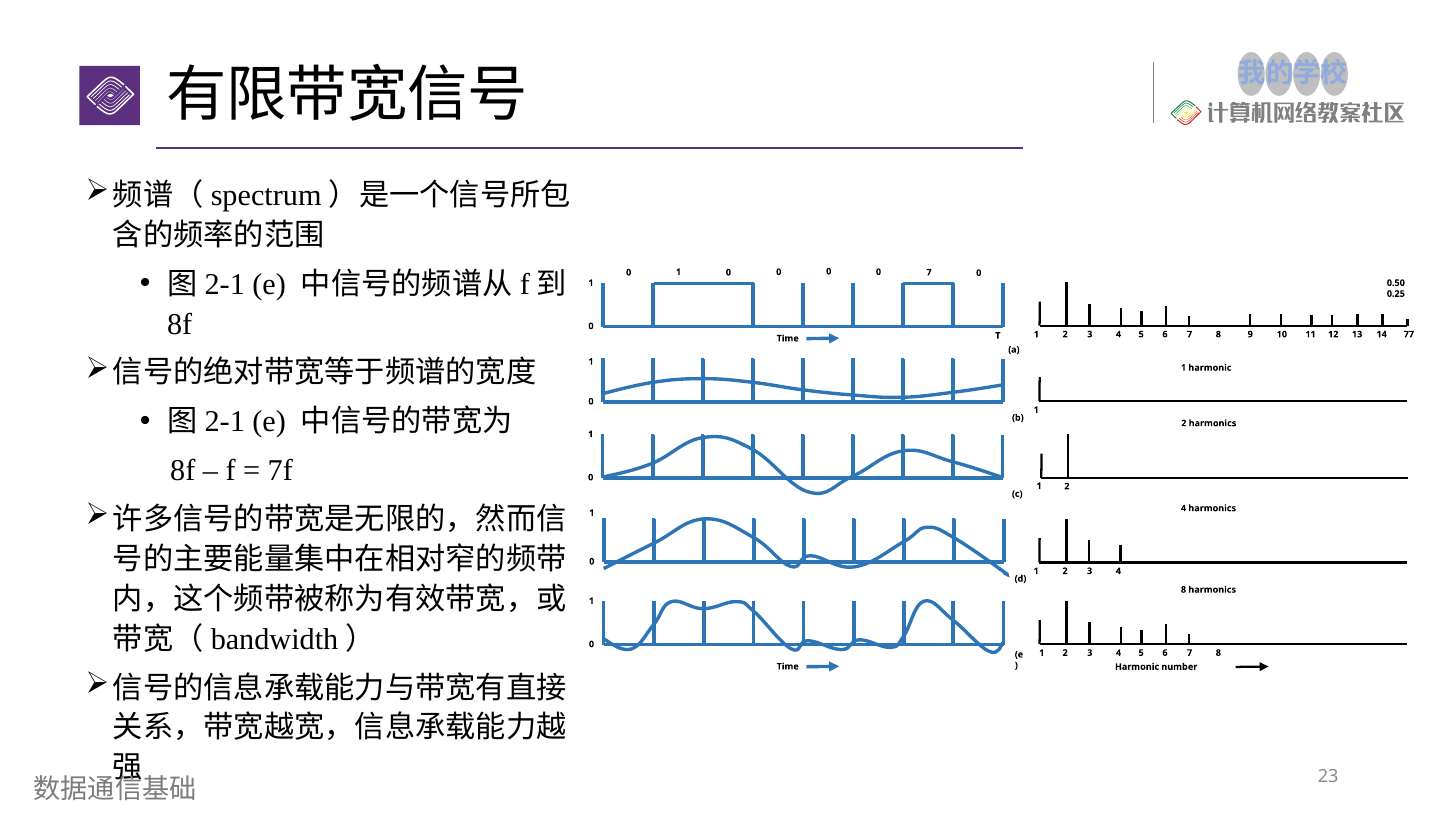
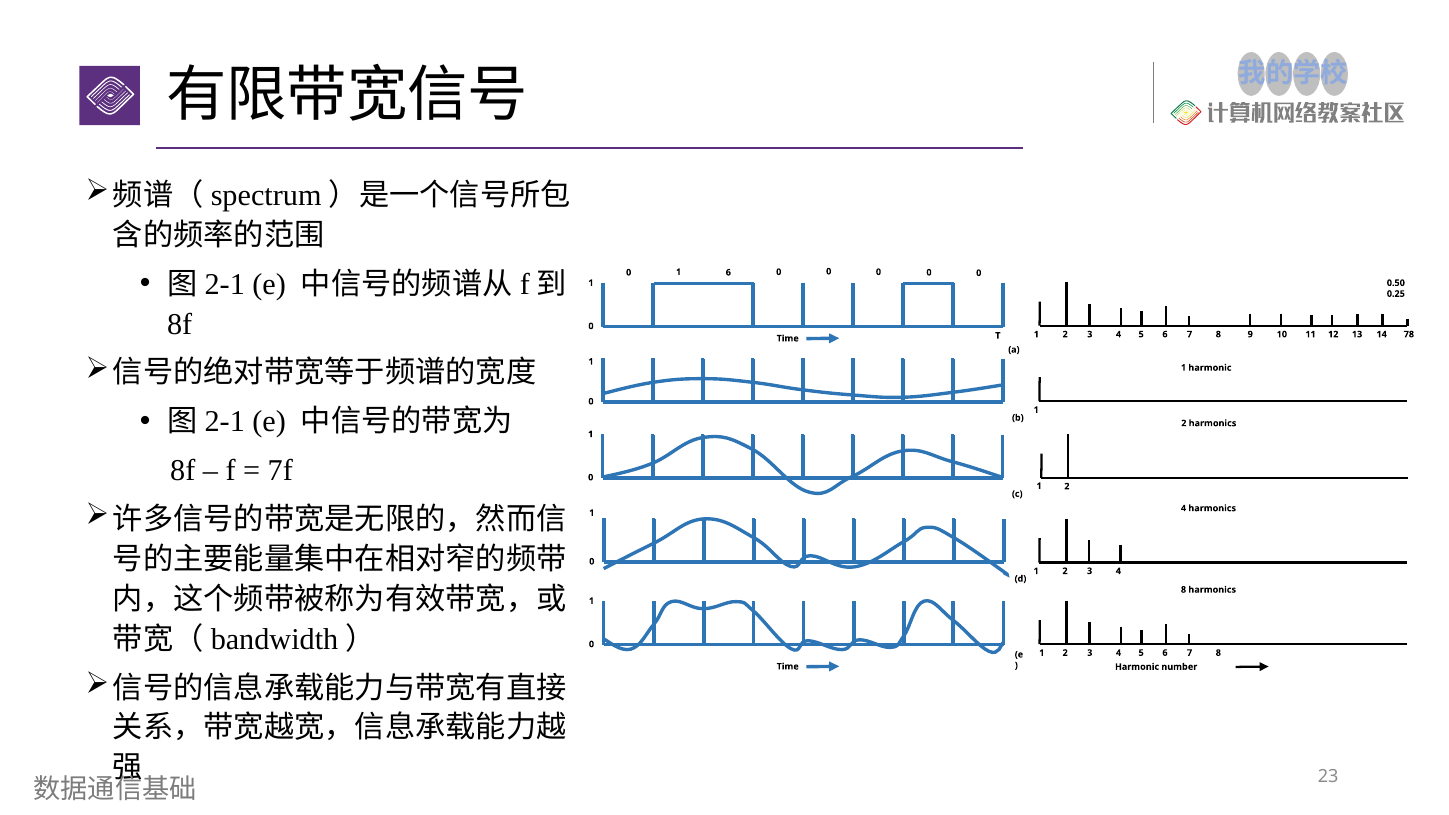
0 at (728, 272): 0 -> 6
7 at (929, 272): 7 -> 0
77: 77 -> 78
